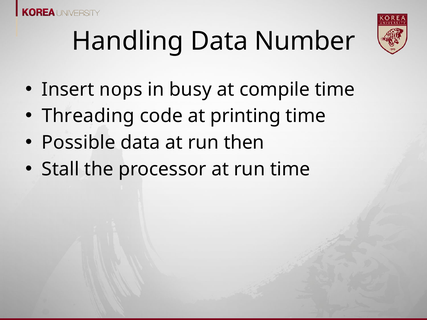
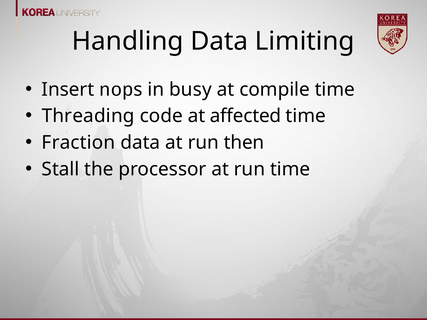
Number: Number -> Limiting
printing: printing -> affected
Possible: Possible -> Fraction
